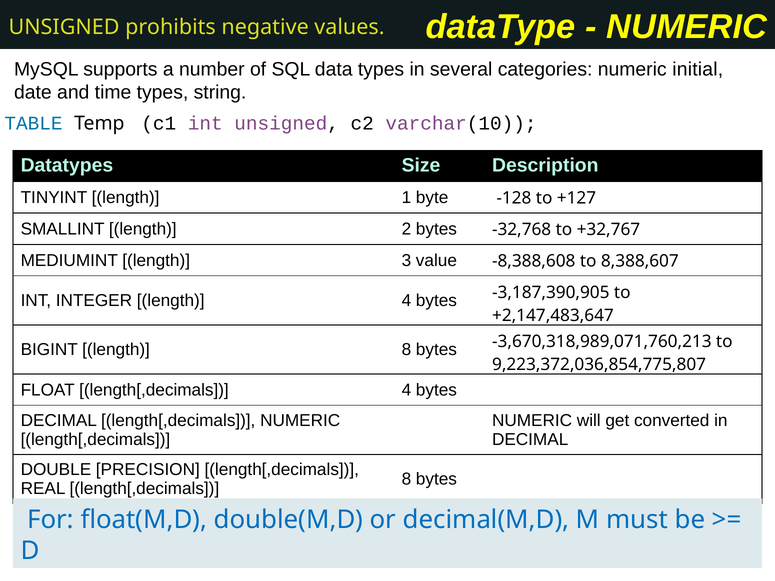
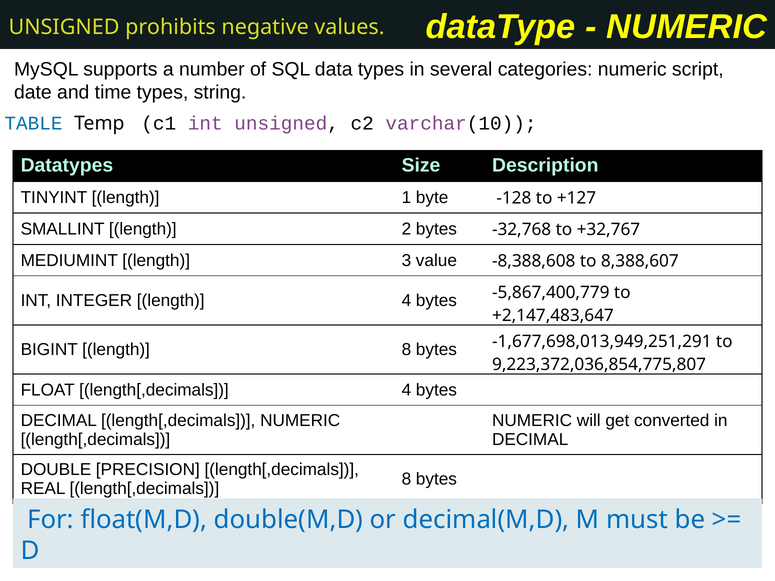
initial: initial -> script
-3,187,390,905: -3,187,390,905 -> -5,867,400,779
-3,670,318,989,071,760,213: -3,670,318,989,071,760,213 -> -1,677,698,013,949,251,291
